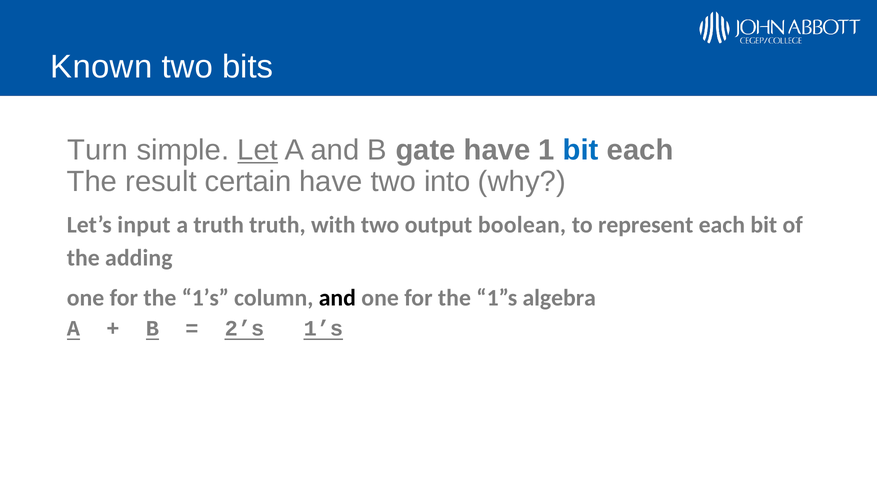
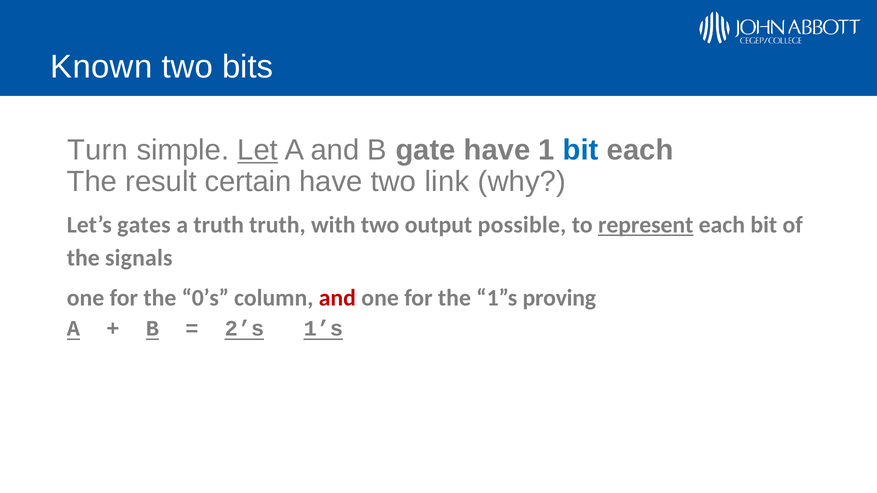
into: into -> link
input: input -> gates
boolean: boolean -> possible
represent underline: none -> present
adding: adding -> signals
the 1’s: 1’s -> 0’s
and at (337, 298) colour: black -> red
algebra: algebra -> proving
